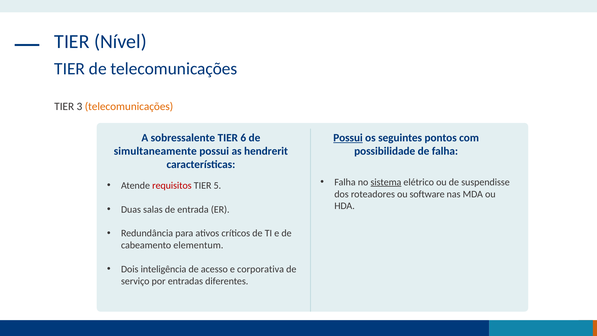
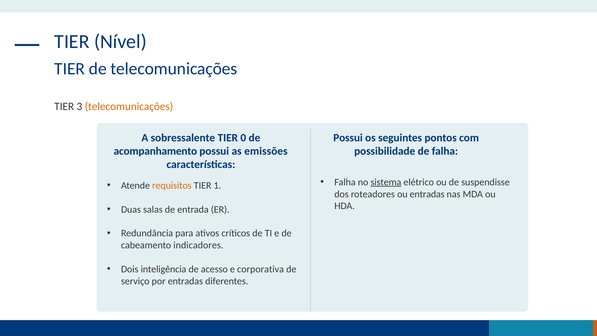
6: 6 -> 0
Possui at (348, 138) underline: present -> none
simultaneamente: simultaneamente -> acompanhamento
hendrerit: hendrerit -> emissões
requisitos colour: red -> orange
5: 5 -> 1
ou software: software -> entradas
elementum: elementum -> indicadores
